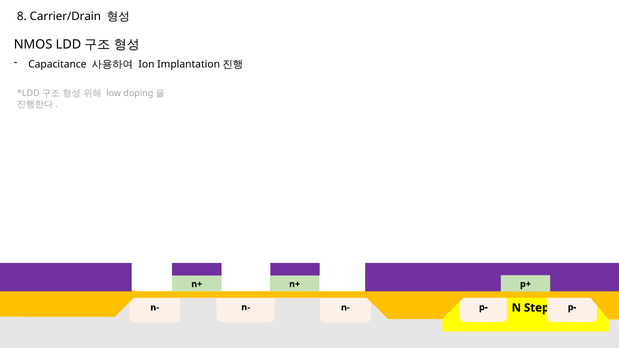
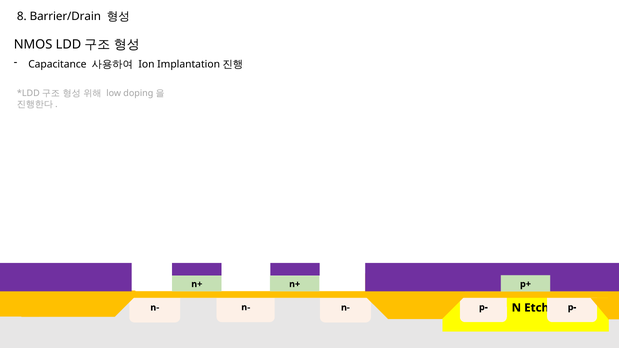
Carrier/Drain: Carrier/Drain -> Barrier/Drain
Step: Step -> Etch
